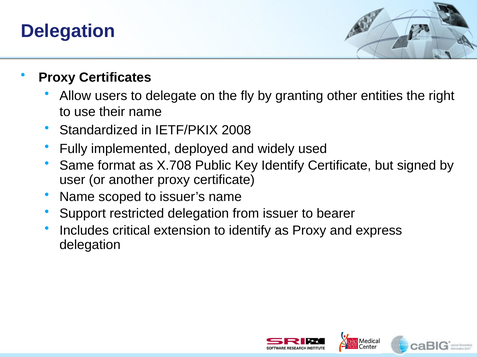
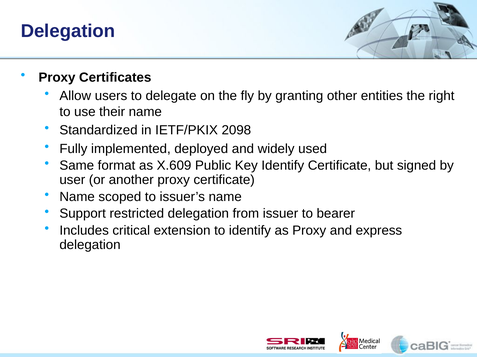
2008: 2008 -> 2098
X.708: X.708 -> X.609
